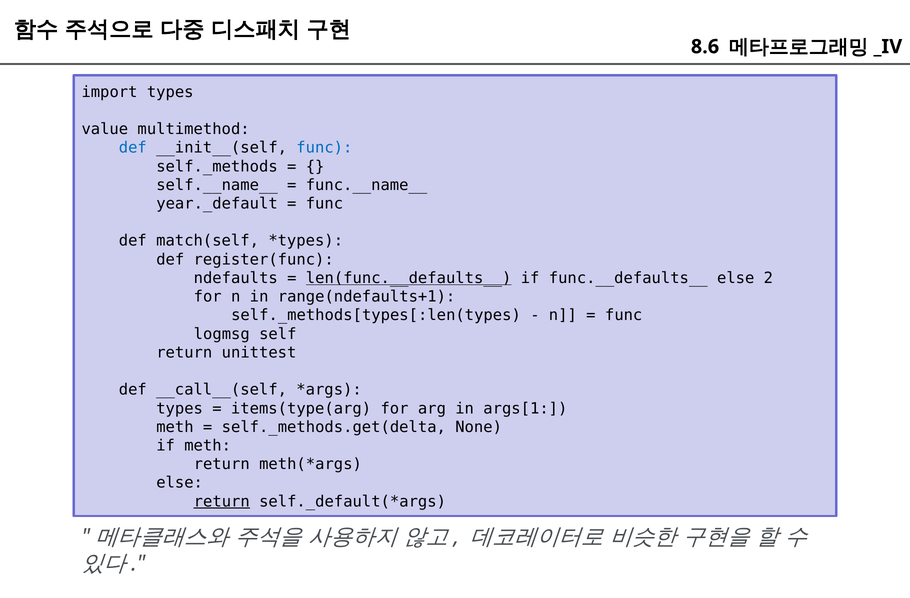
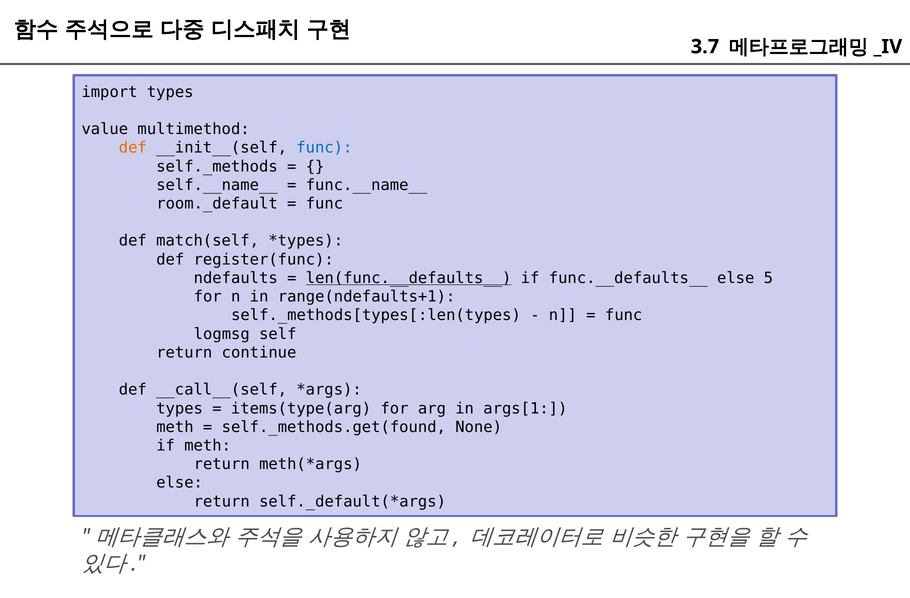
8.6: 8.6 -> 3.7
def at (133, 148) colour: blue -> orange
year._default: year._default -> room._default
2: 2 -> 5
unittest: unittest -> continue
self._methods.get(delta: self._methods.get(delta -> self._methods.get(found
return at (222, 501) underline: present -> none
